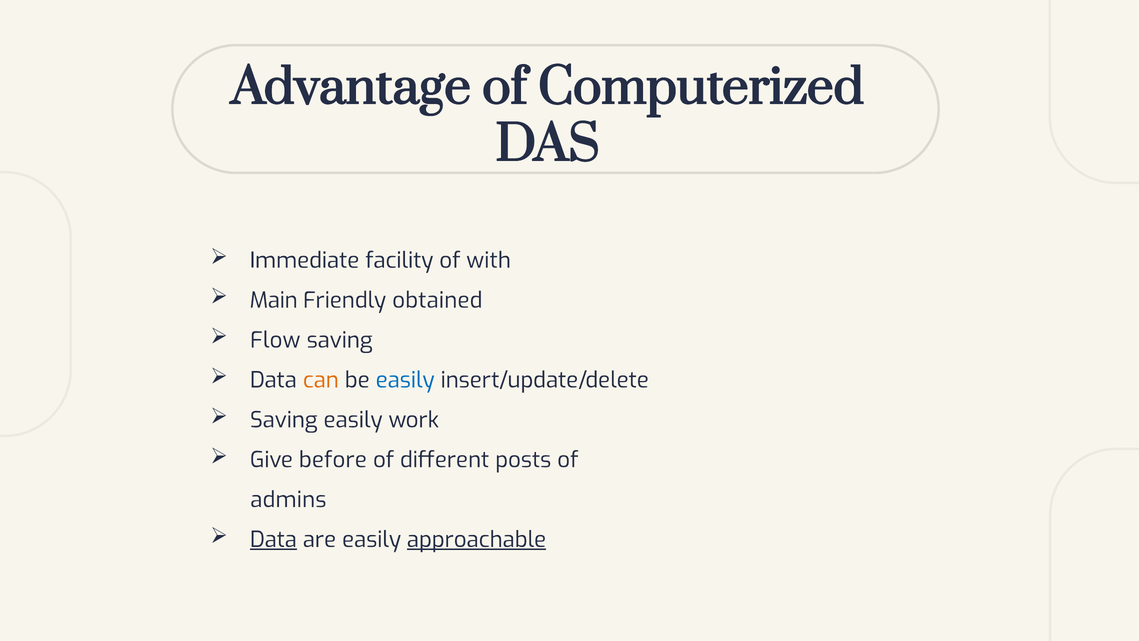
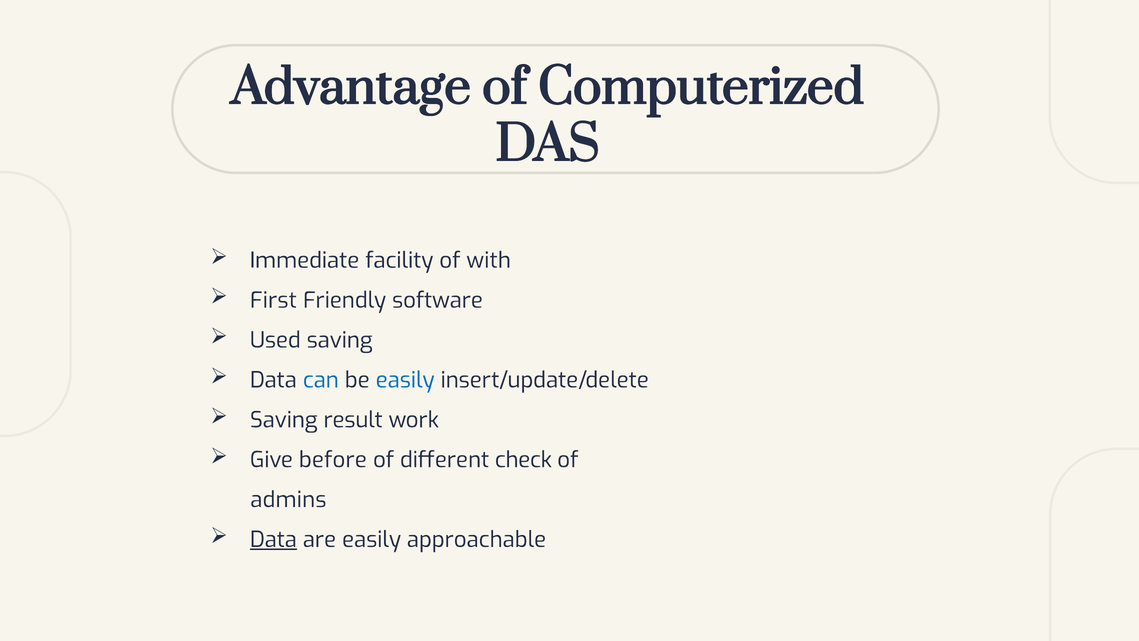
Main: Main -> First
obtained: obtained -> software
Flow: Flow -> Used
can colour: orange -> blue
Saving easily: easily -> result
posts: posts -> check
approachable underline: present -> none
